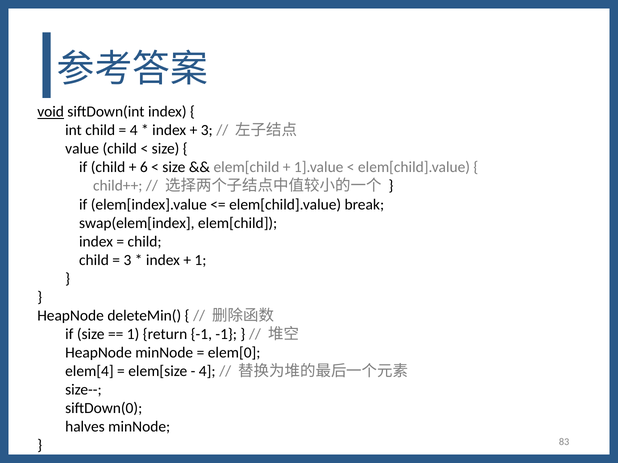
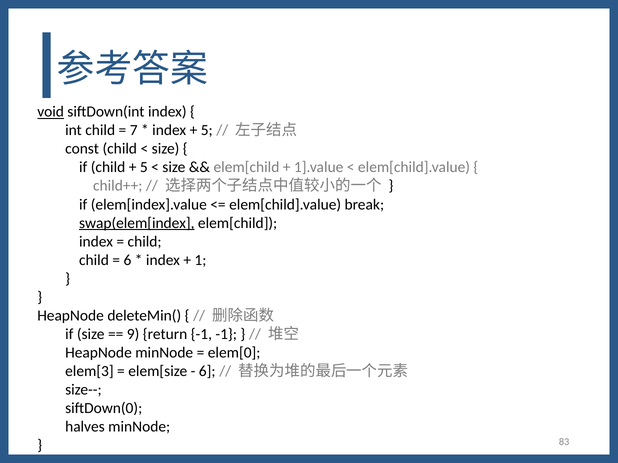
4 at (134, 130): 4 -> 7
3 at (207, 130): 3 -> 5
value: value -> const
6 at (144, 168): 6 -> 5
swap(elem[index underline: none -> present
3 at (127, 260): 3 -> 6
1 at (133, 334): 1 -> 9
elem[4: elem[4 -> elem[3
4 at (207, 371): 4 -> 6
